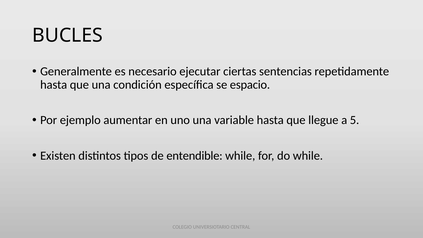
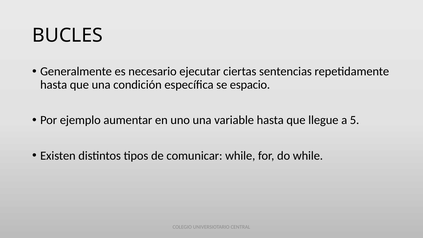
entendible: entendible -> comunicar
